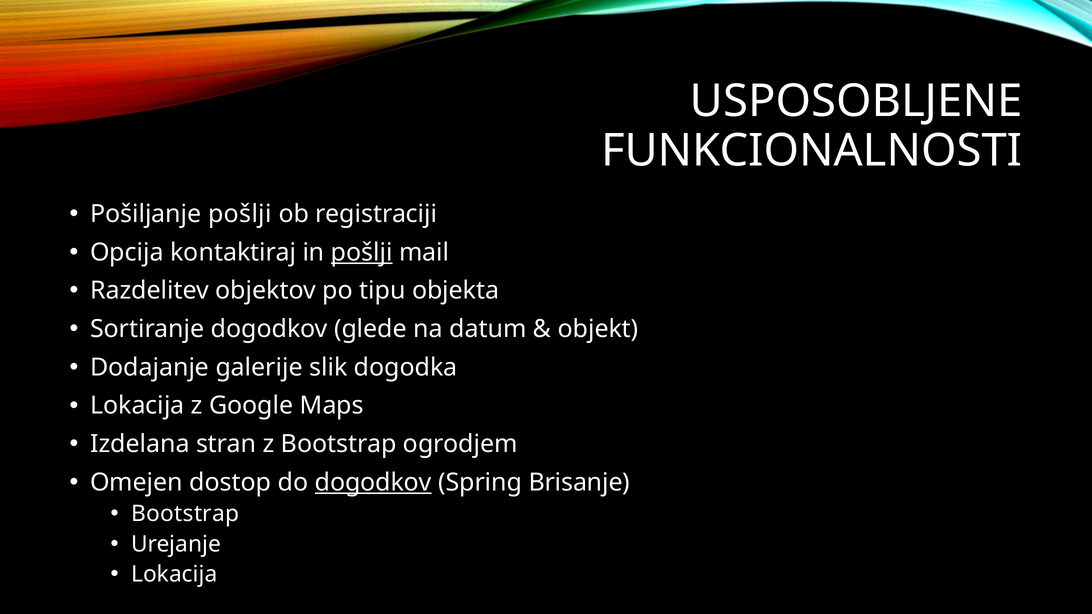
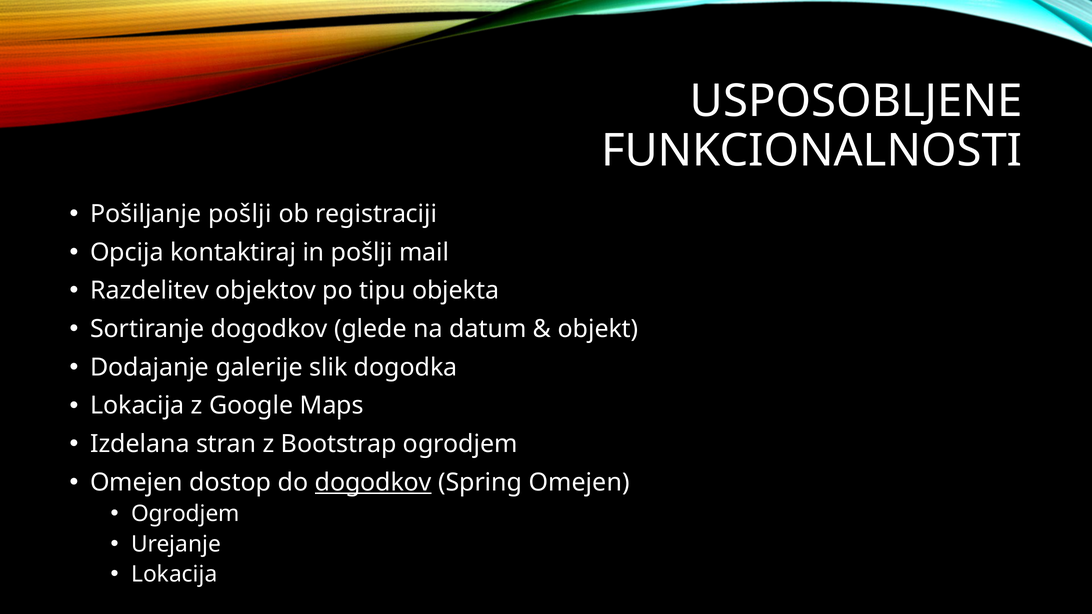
pošlji at (362, 252) underline: present -> none
Spring Brisanje: Brisanje -> Omejen
Bootstrap at (185, 514): Bootstrap -> Ogrodjem
